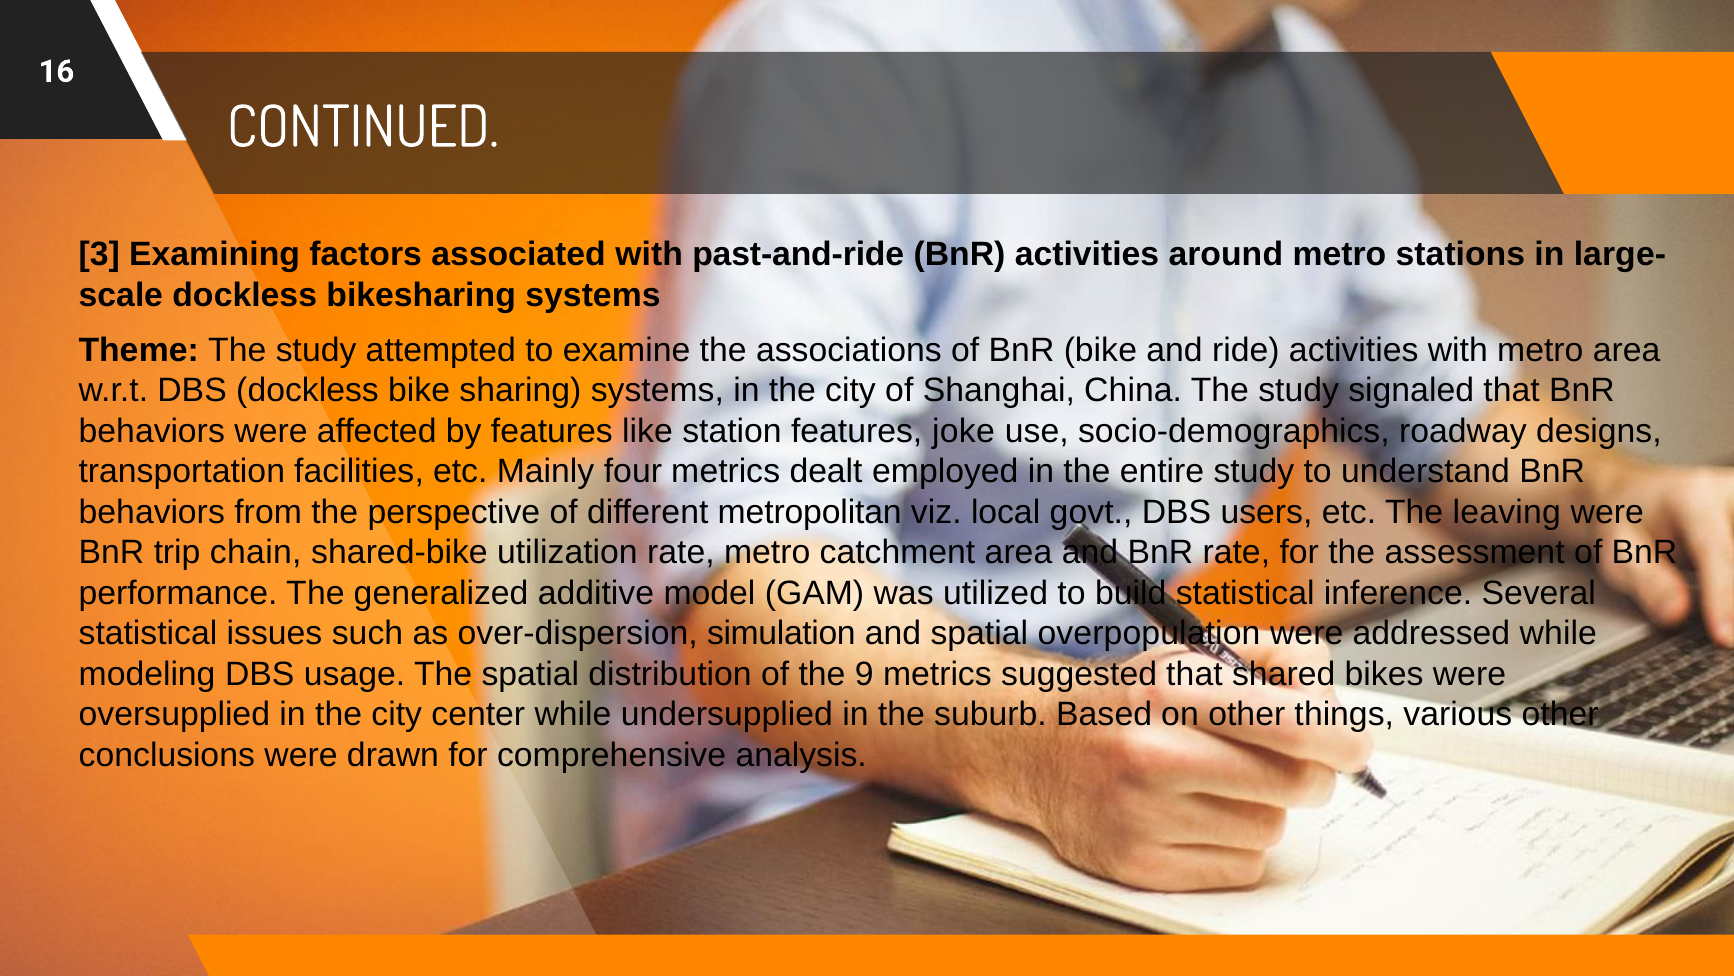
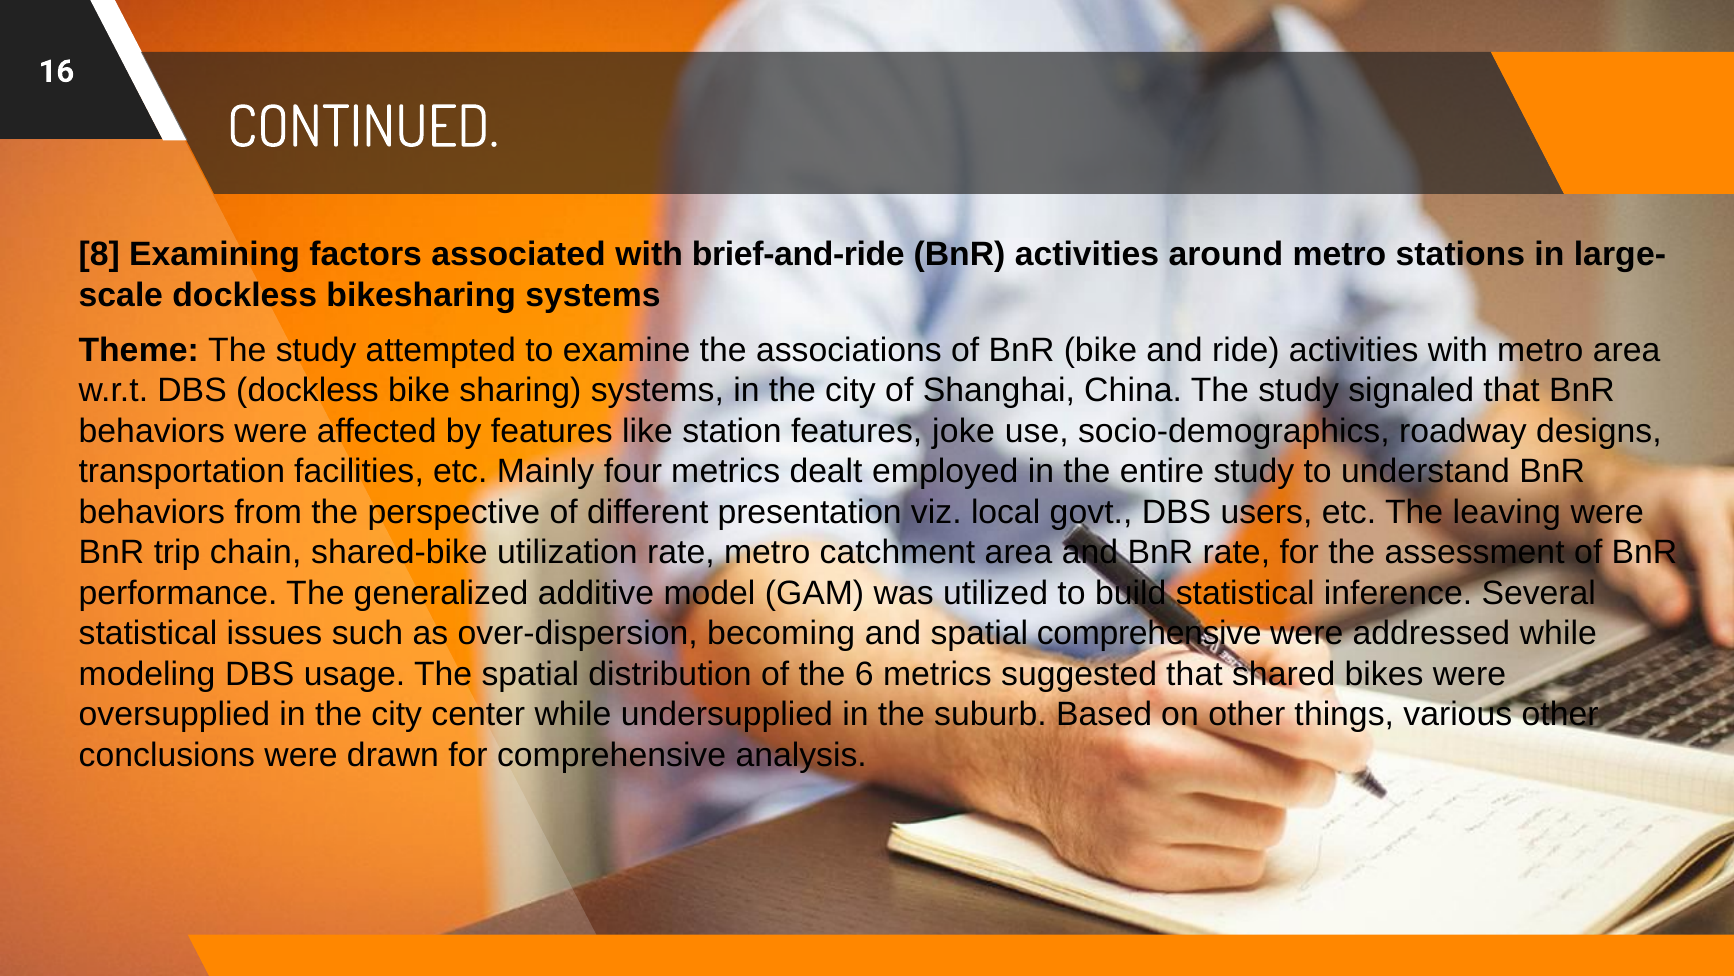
3: 3 -> 8
past-and-ride: past-and-ride -> brief-and-ride
metropolitan: metropolitan -> presentation
simulation: simulation -> becoming
spatial overpopulation: overpopulation -> comprehensive
9: 9 -> 6
